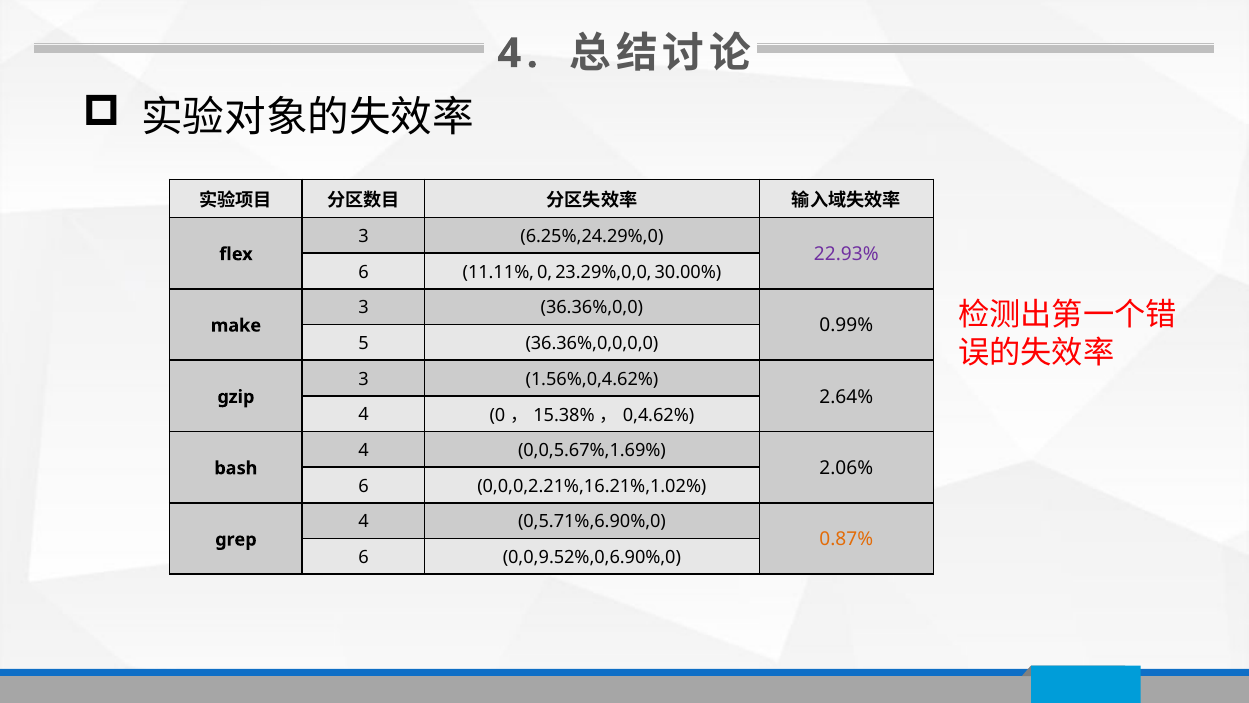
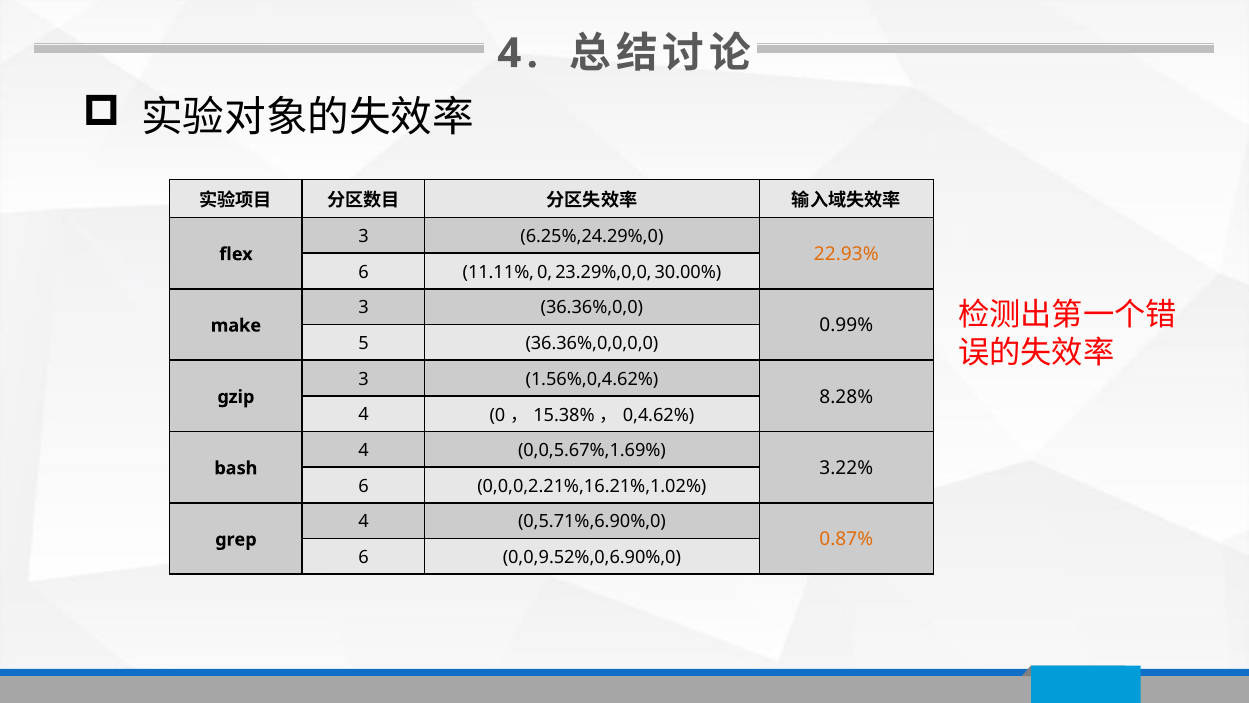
22.93% colour: purple -> orange
2.64%: 2.64% -> 8.28%
2.06%: 2.06% -> 3.22%
